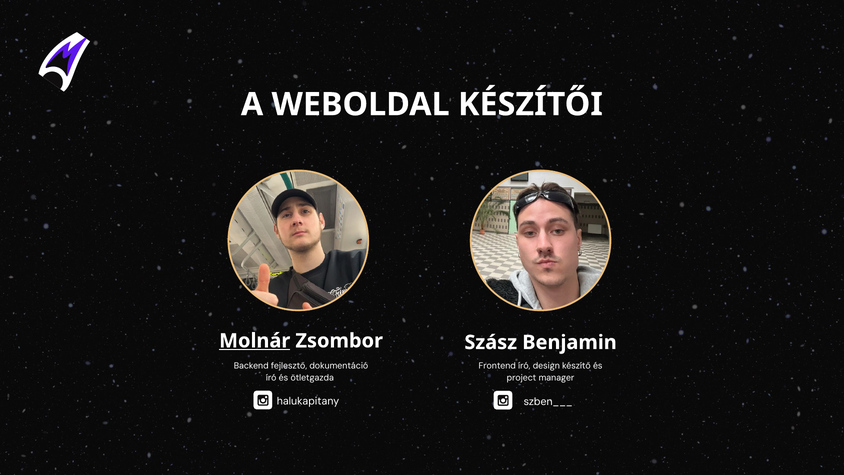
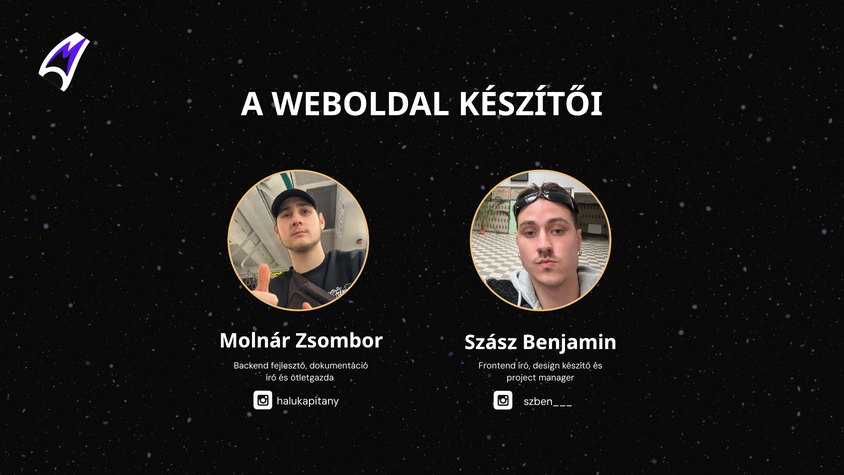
Molnár underline: present -> none
